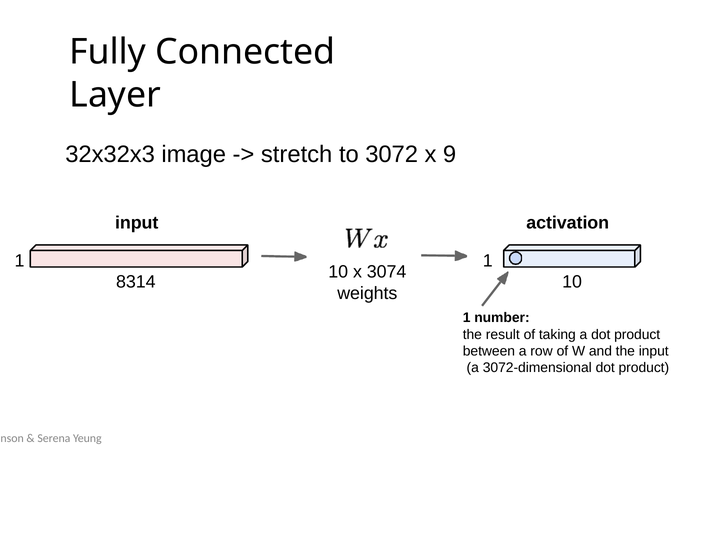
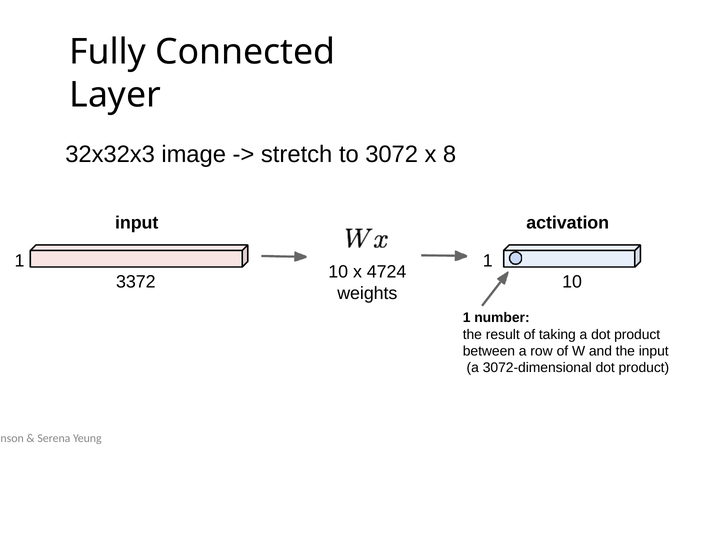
9: 9 -> 8
3074: 3074 -> 4724
8314: 8314 -> 3372
